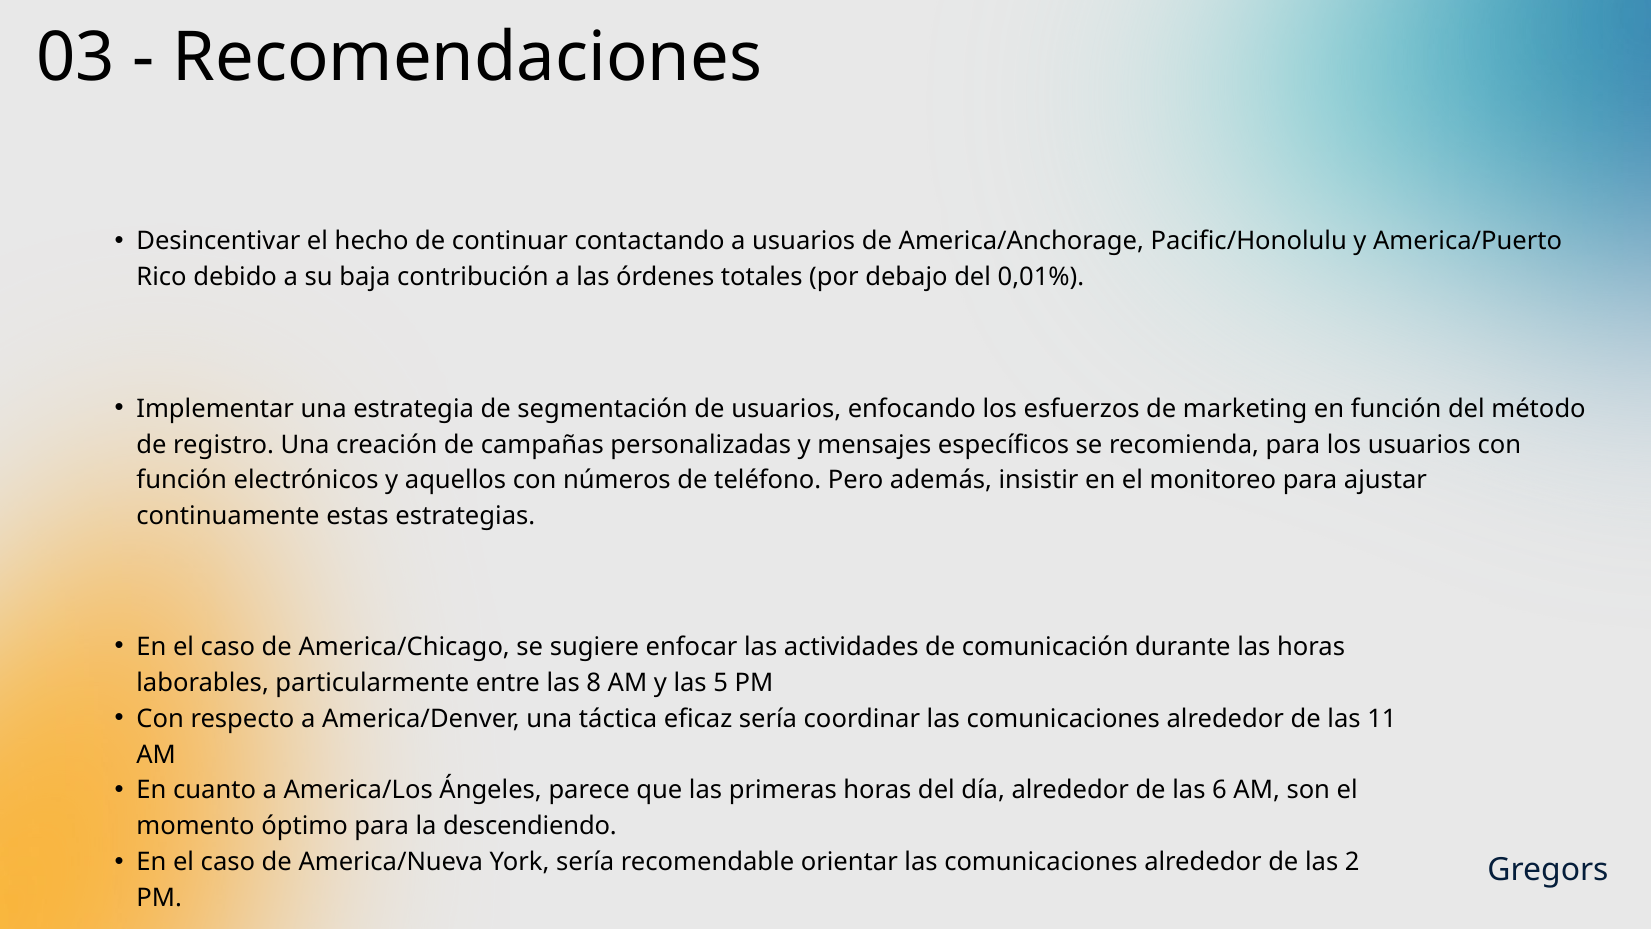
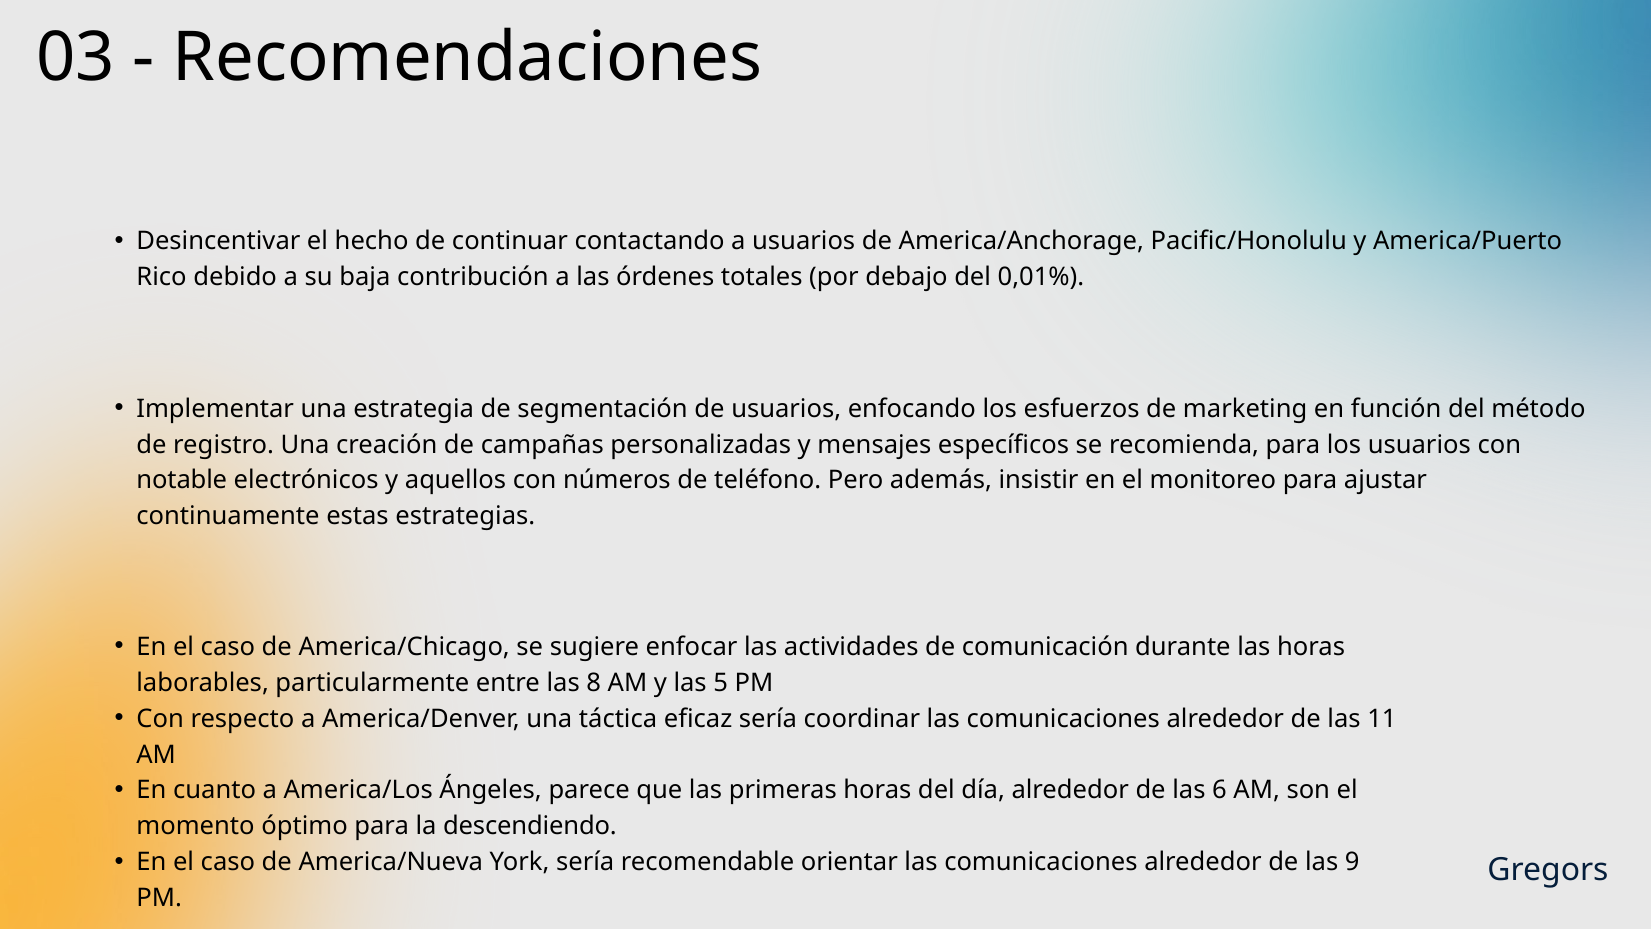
función at (182, 480): función -> notable
2: 2 -> 9
